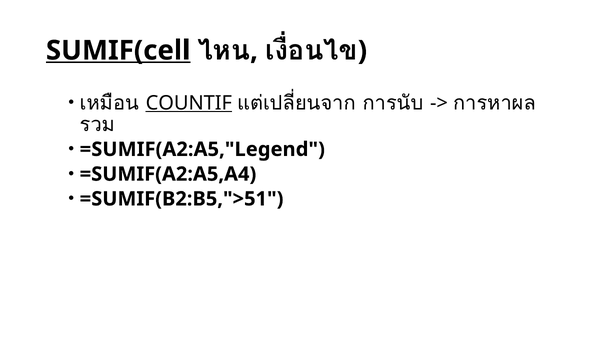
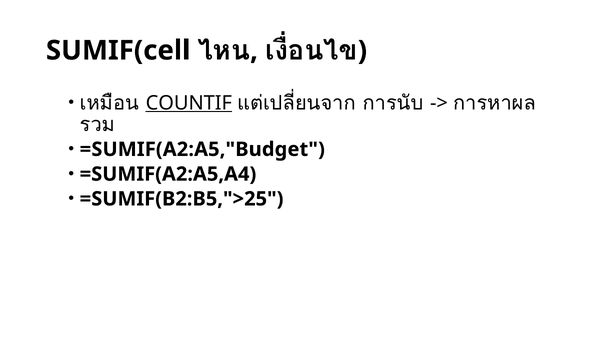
SUMIF(cell underline: present -> none
=SUMIF(A2:A5,"Legend: =SUMIF(A2:A5,"Legend -> =SUMIF(A2:A5,"Budget
=SUMIF(B2:B5,">51: =SUMIF(B2:B5,">51 -> =SUMIF(B2:B5,">25
